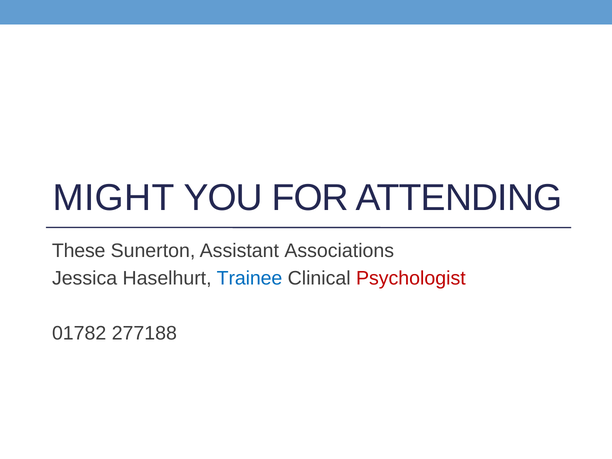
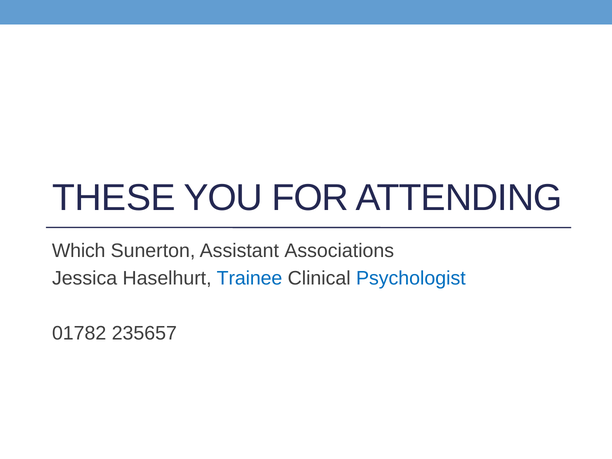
MIGHT: MIGHT -> THESE
These: These -> Which
Psychologist colour: red -> blue
277188: 277188 -> 235657
